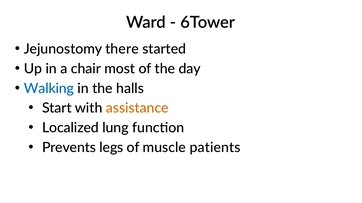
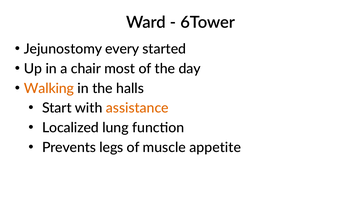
there: there -> every
Walking colour: blue -> orange
patients: patients -> appetite
